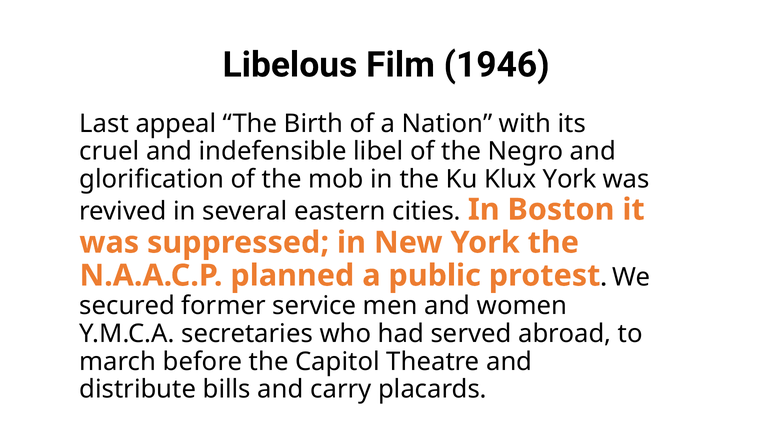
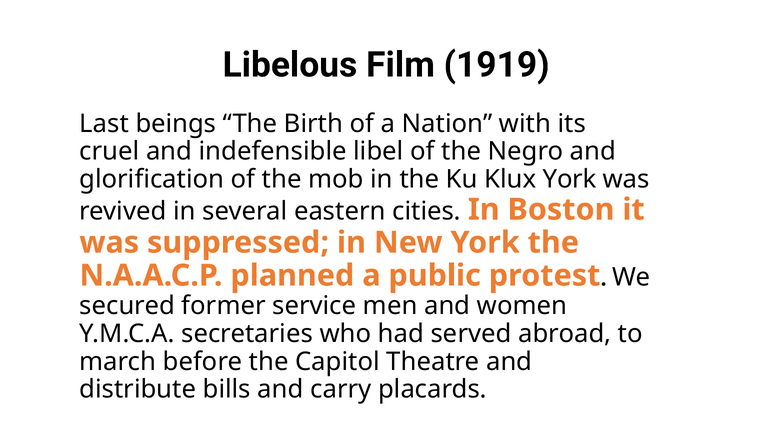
1946: 1946 -> 1919
appeal: appeal -> beings
